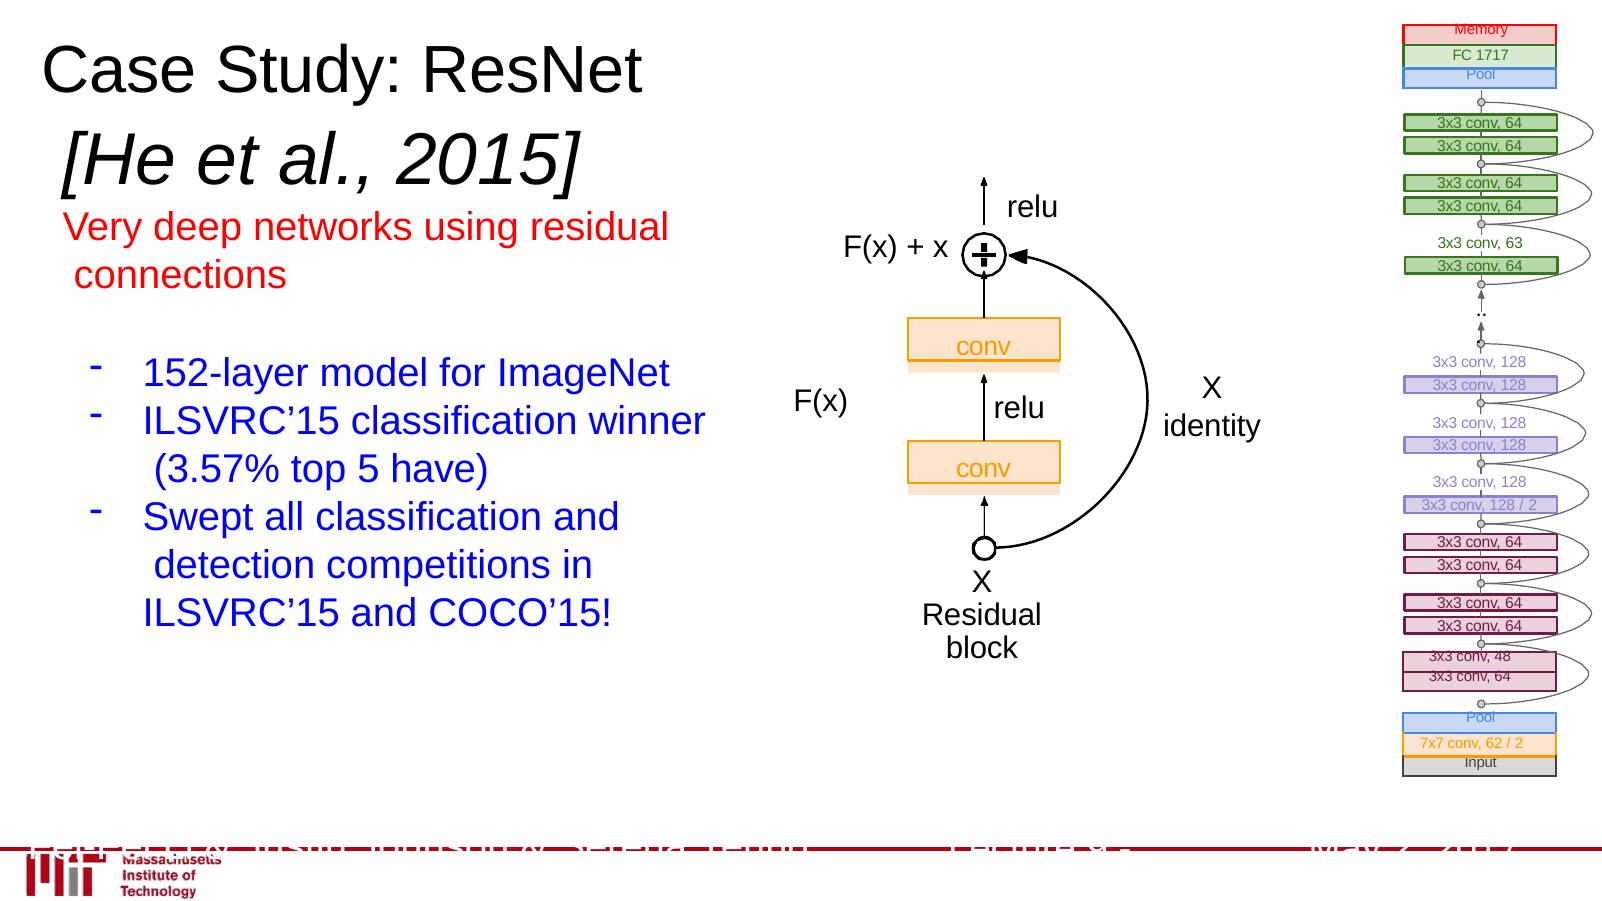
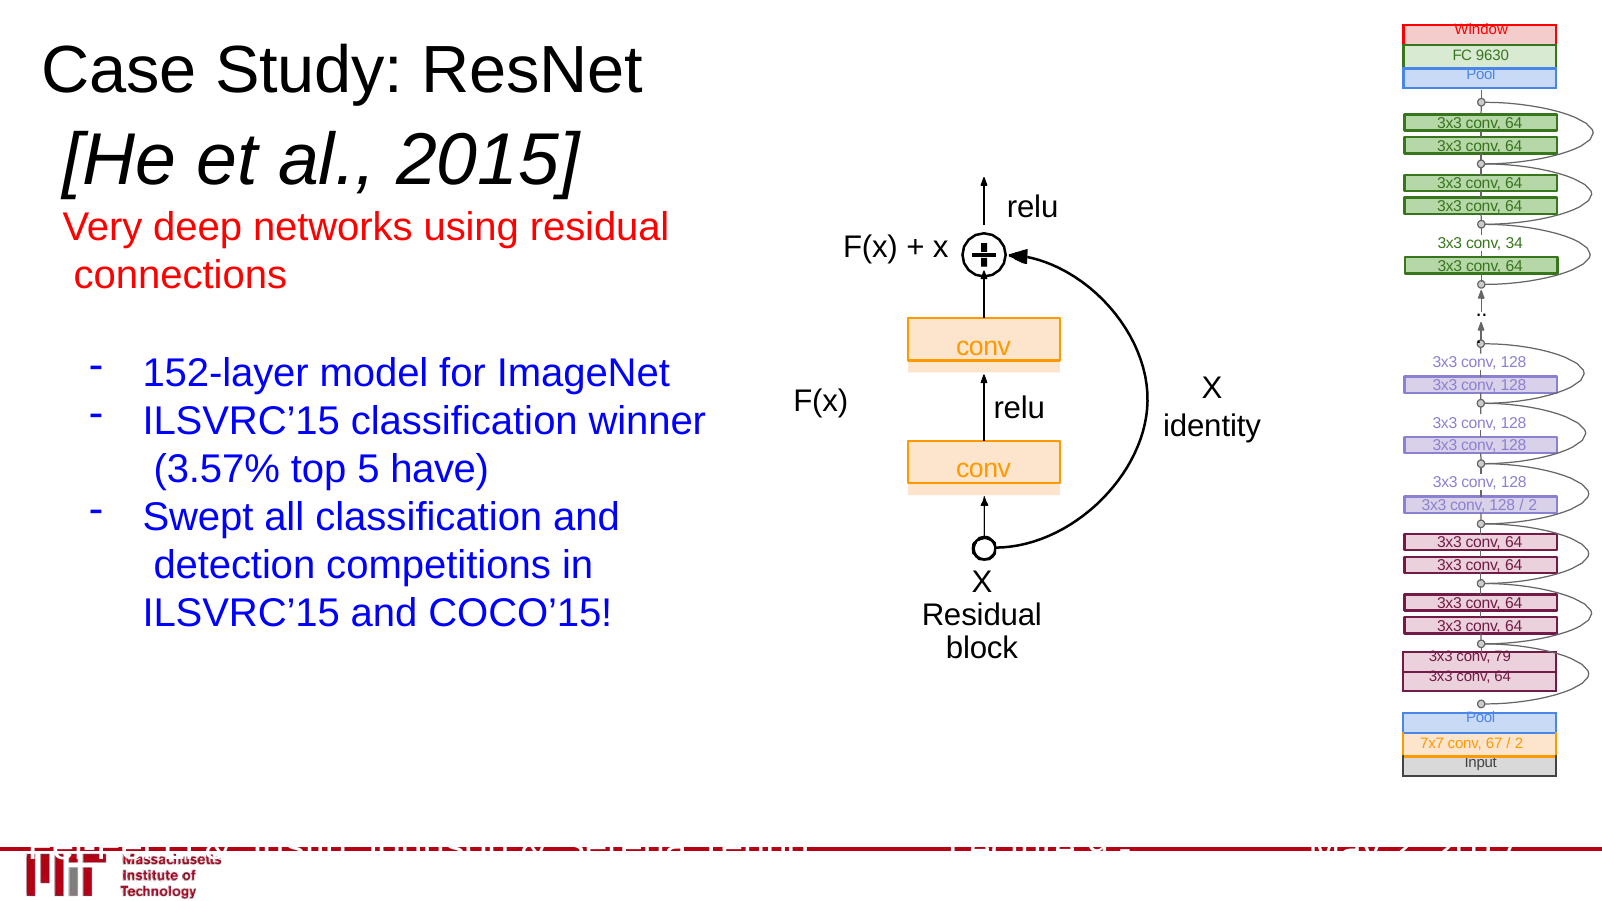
Memory: Memory -> Window
1717: 1717 -> 9630
63: 63 -> 34
48: 48 -> 79
62: 62 -> 67
